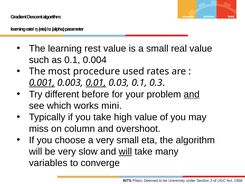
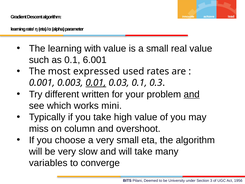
rest: rest -> with
0.004: 0.004 -> 6.001
procedure: procedure -> expressed
0.001 underline: present -> none
before: before -> written
will at (125, 151) underline: present -> none
